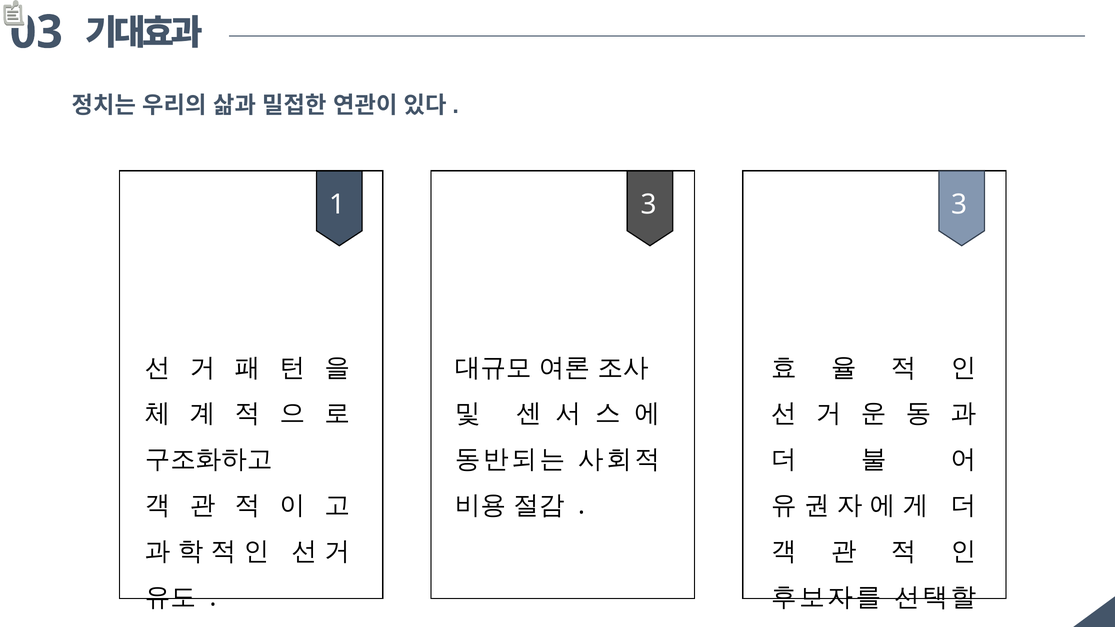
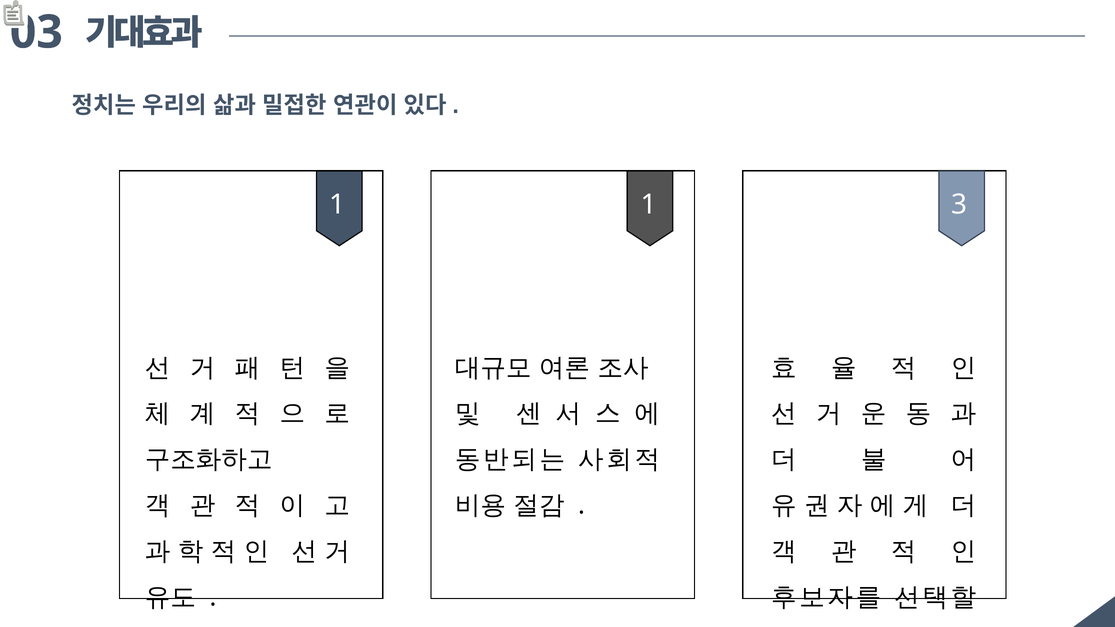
1 3: 3 -> 1
